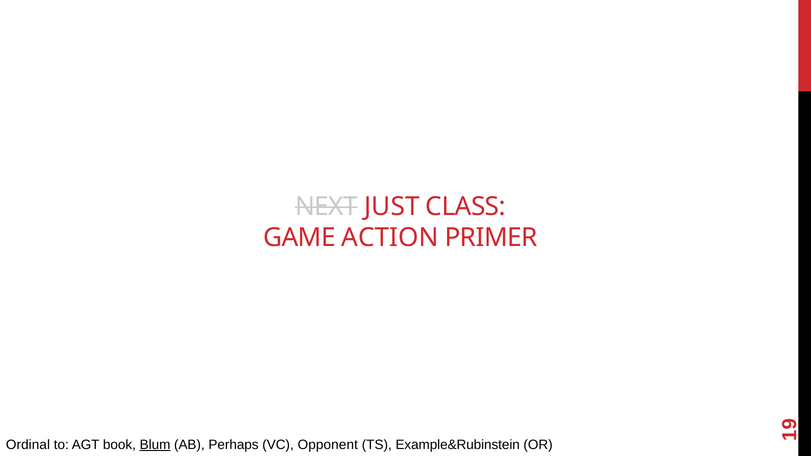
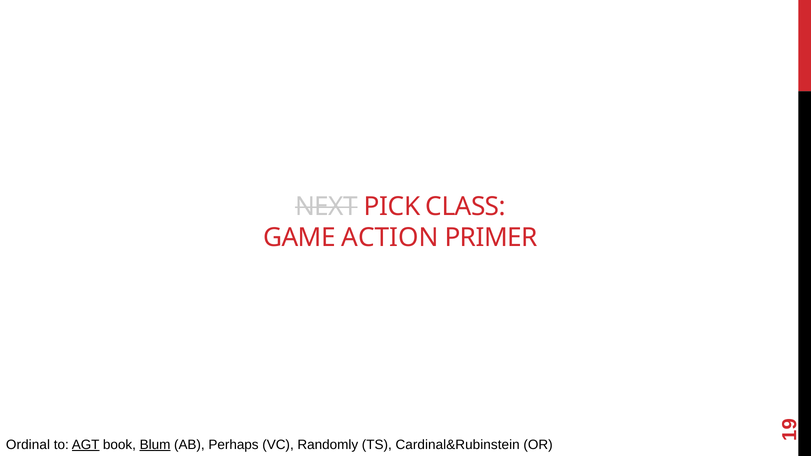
JUST: JUST -> PICK
AGT underline: none -> present
Opponent: Opponent -> Randomly
Example&Rubinstein: Example&Rubinstein -> Cardinal&Rubinstein
